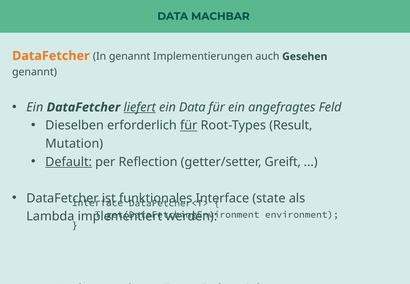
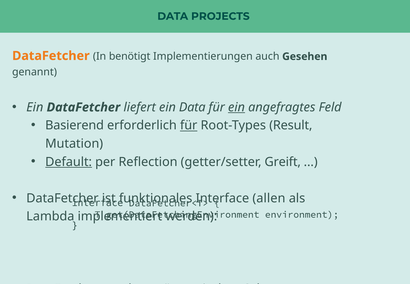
MACHBAR: MACHBAR -> PROJECTS
In genannt: genannt -> benötigt
liefert underline: present -> none
ein at (236, 107) underline: none -> present
Dieselben: Dieselben -> Basierend
state: state -> allen
